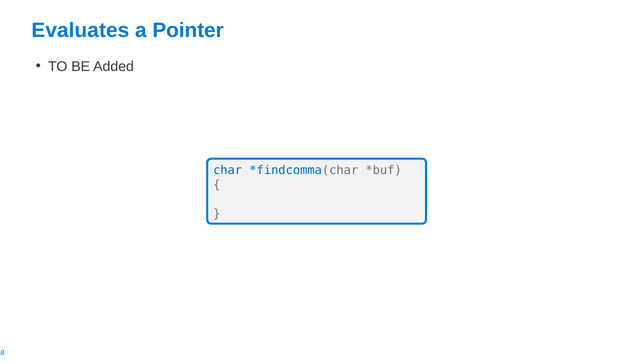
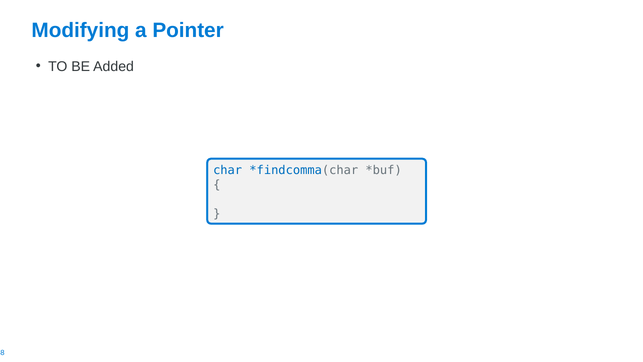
Evaluates: Evaluates -> Modifying
